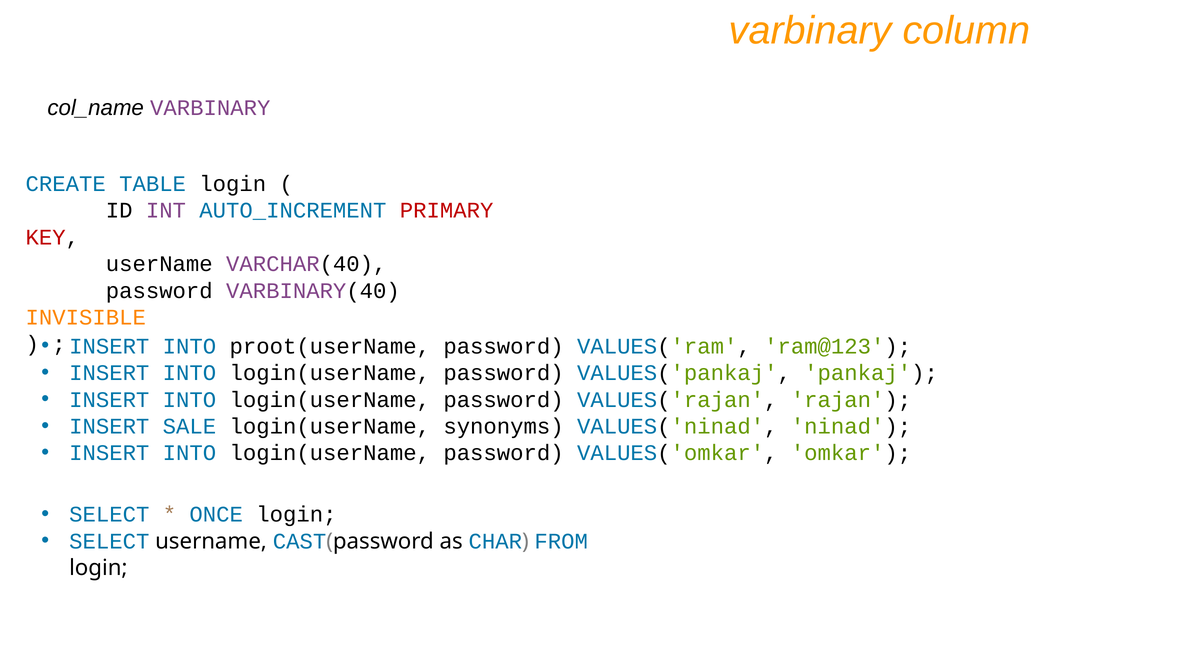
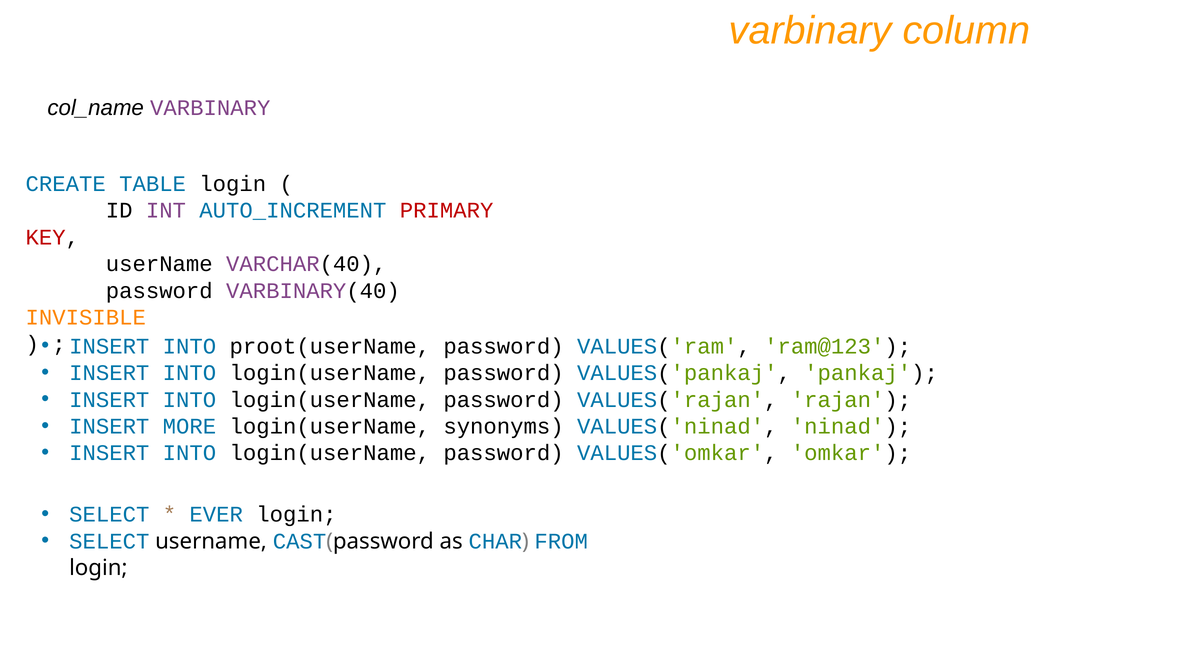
SALE: SALE -> MORE
ONCE: ONCE -> EVER
